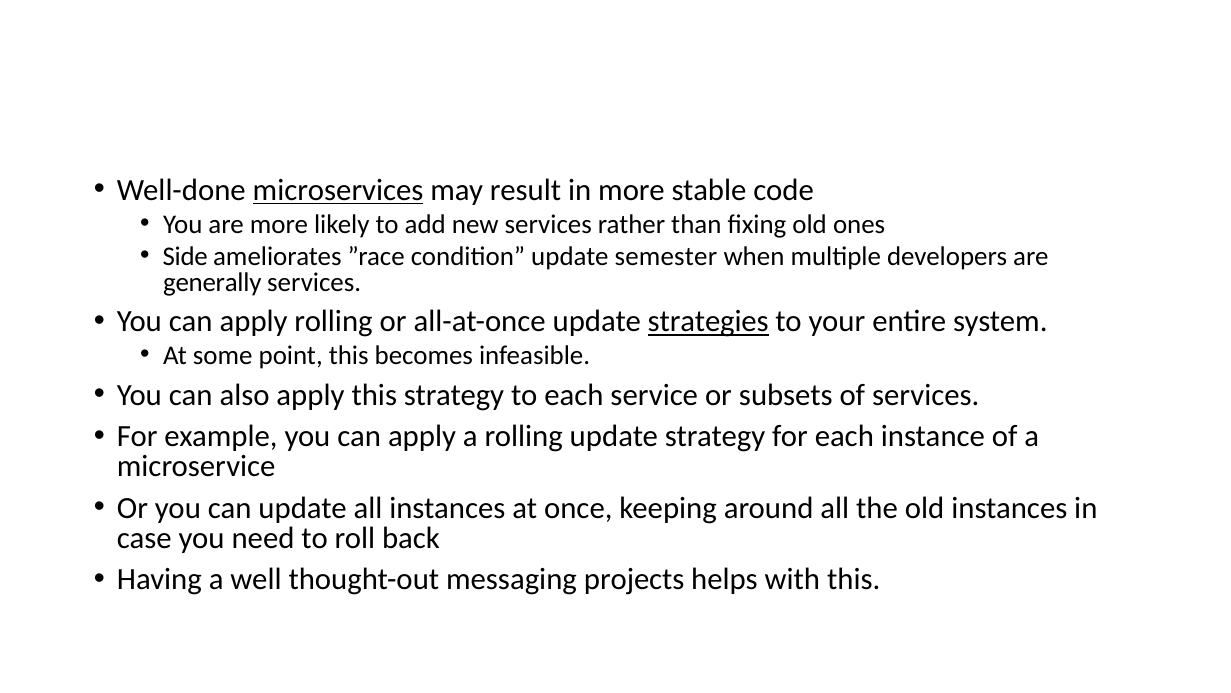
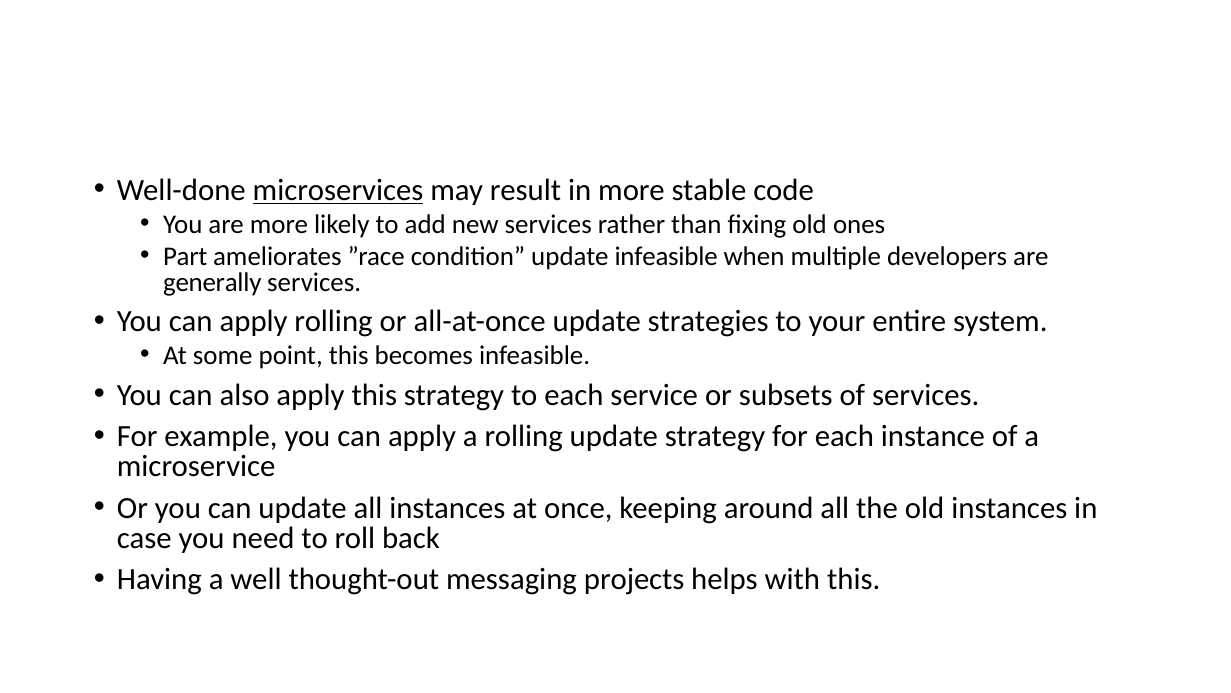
Side: Side -> Part
update semester: semester -> infeasible
strategies at (708, 321) underline: present -> none
